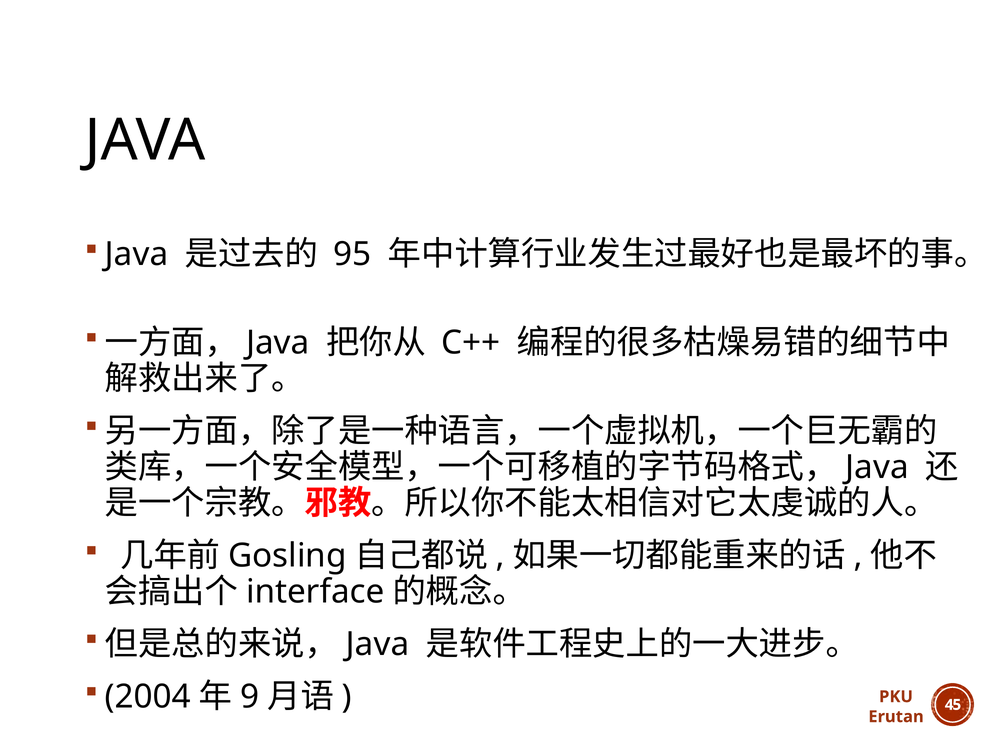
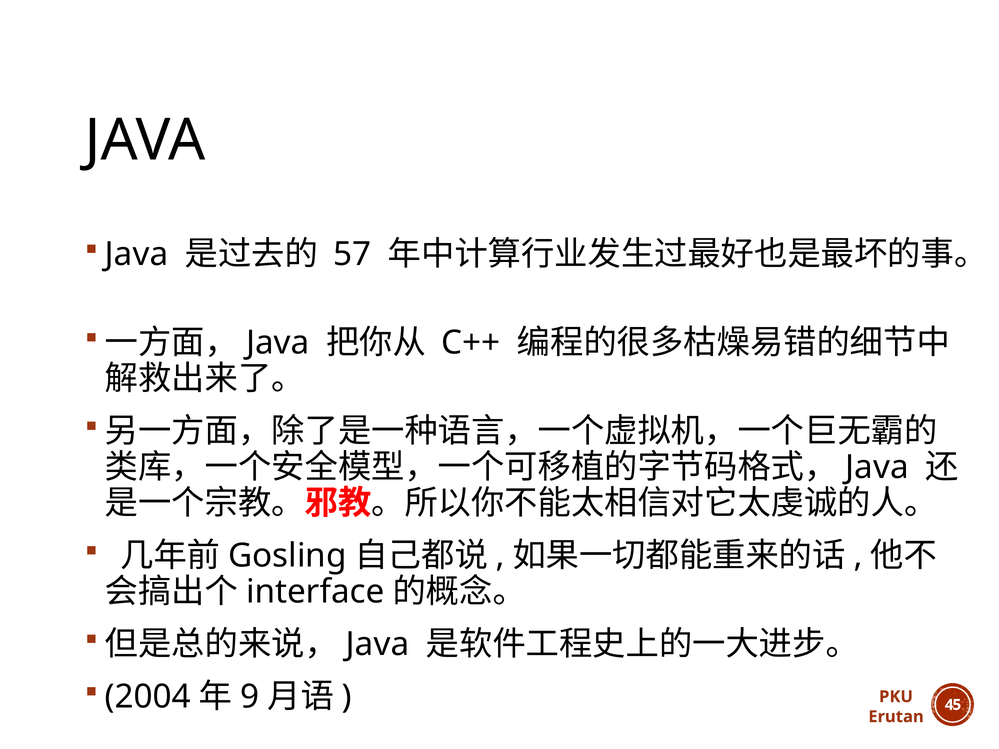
95: 95 -> 57
